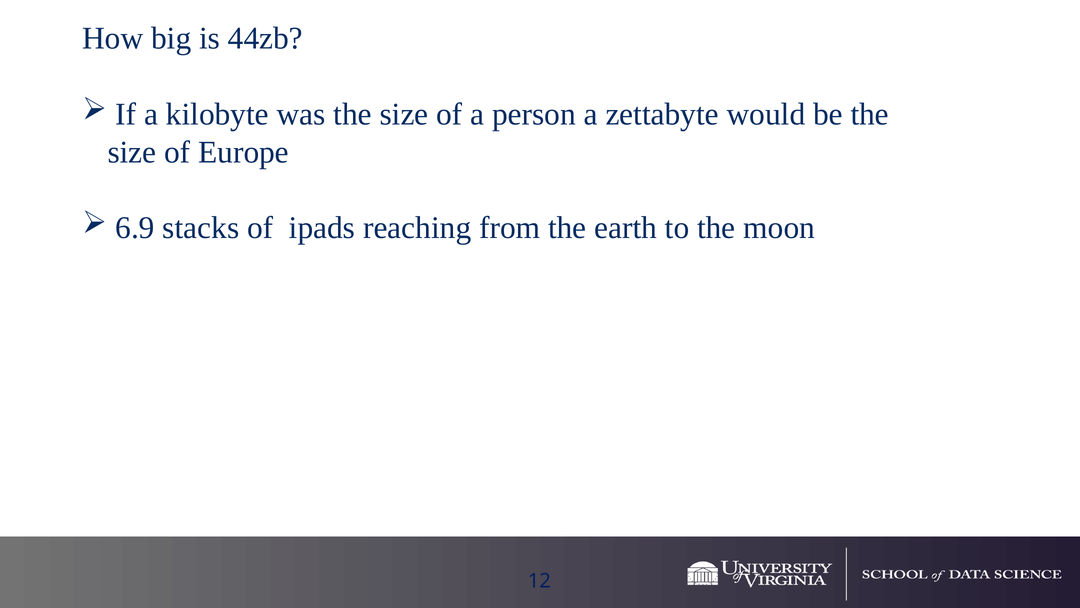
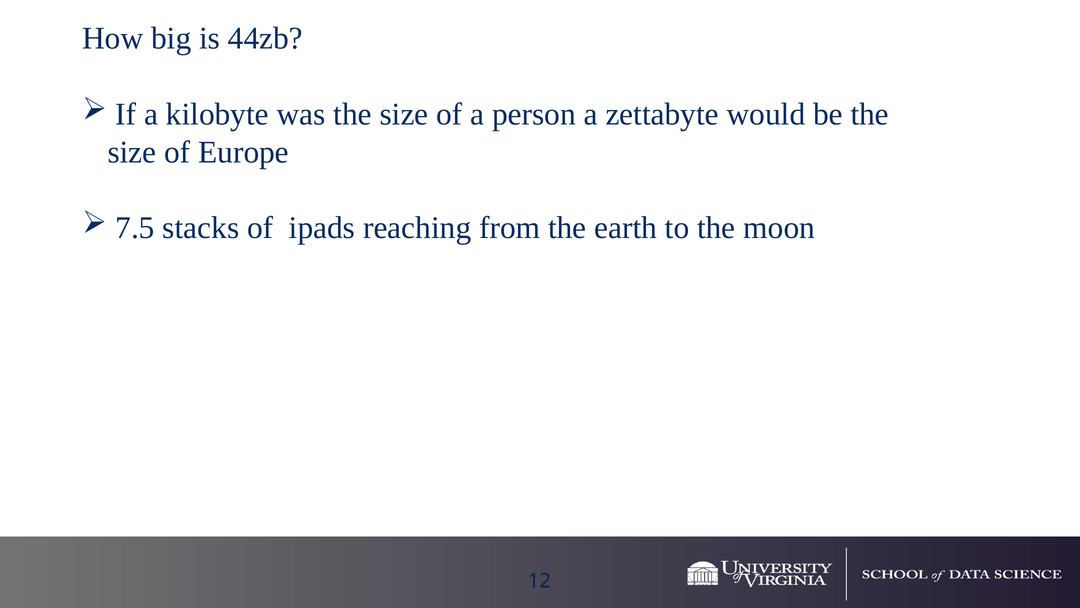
6.9: 6.9 -> 7.5
